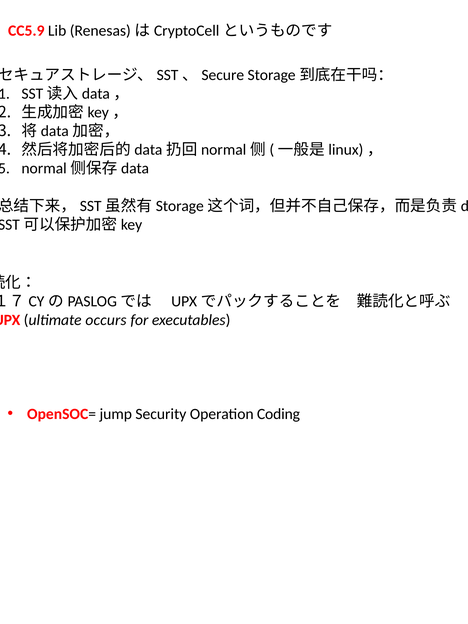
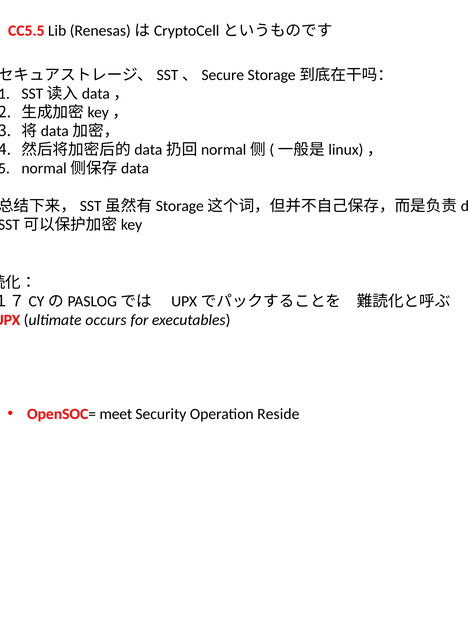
CC5.9: CC5.9 -> CC5.5
jump: jump -> meet
Coding: Coding -> Reside
